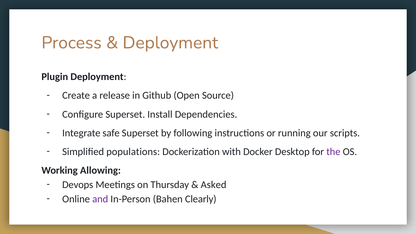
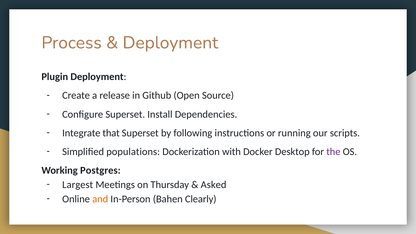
safe: safe -> that
Allowing: Allowing -> Postgres
Devops: Devops -> Largest
and colour: purple -> orange
